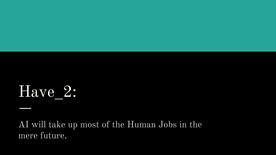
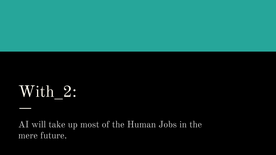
Have_2: Have_2 -> With_2
